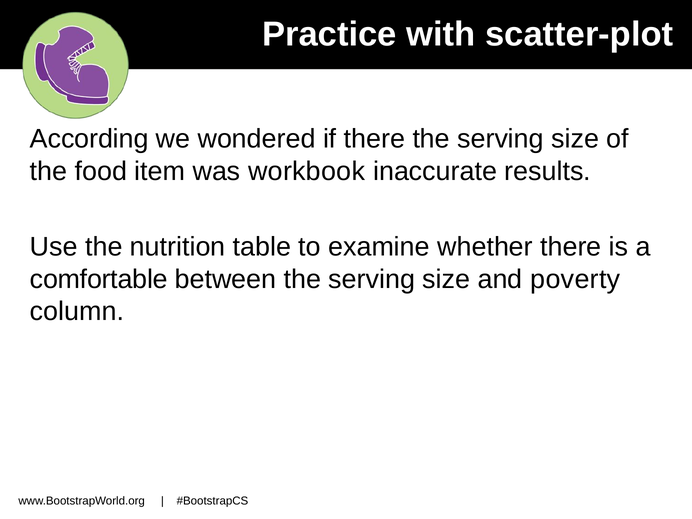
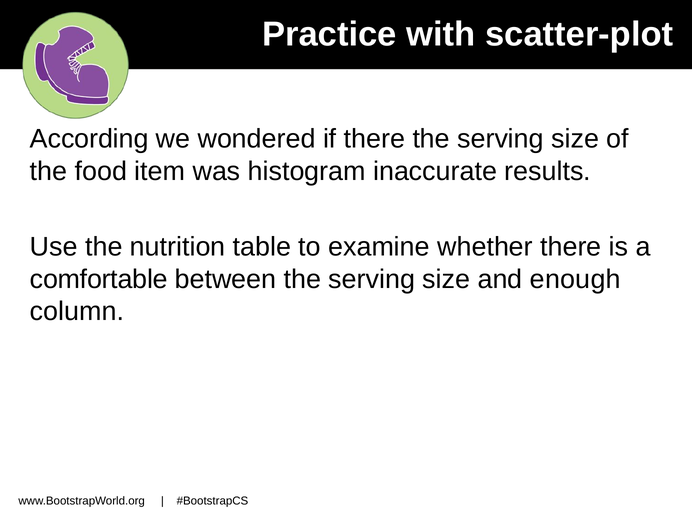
workbook: workbook -> histogram
poverty: poverty -> enough
